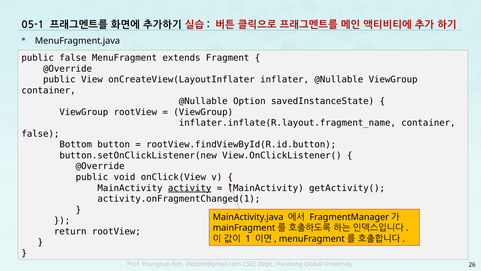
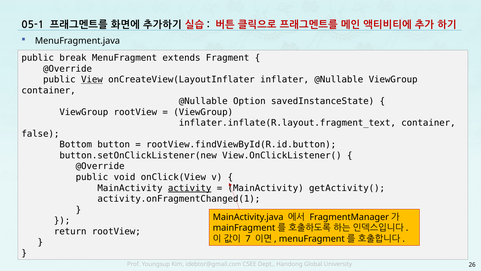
public false: false -> break
View underline: none -> present
inflater.inflate(R.layout.fragment_name: inflater.inflate(R.layout.fragment_name -> inflater.inflate(R.layout.fragment_text
1: 1 -> 7
